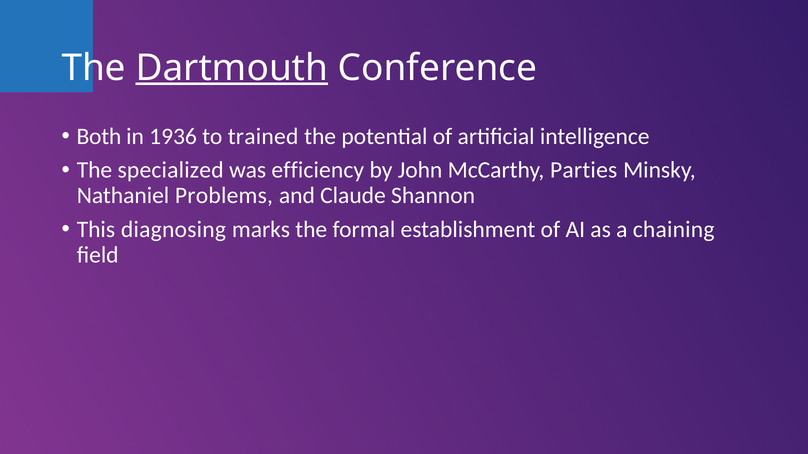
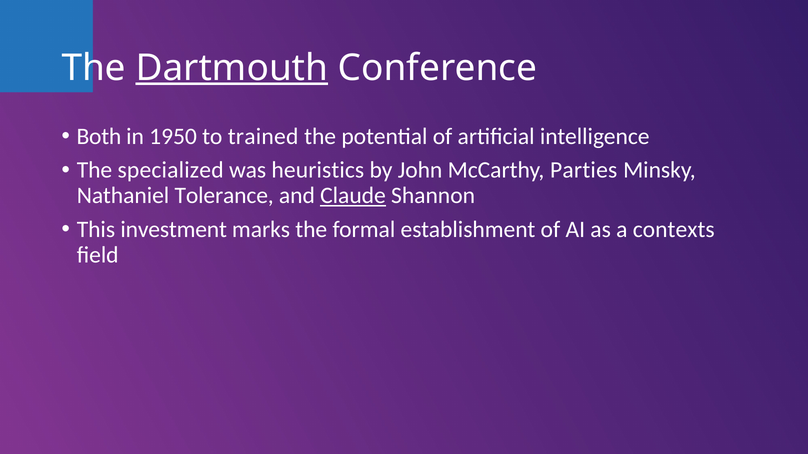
1936: 1936 -> 1950
efficiency: efficiency -> heuristics
Problems: Problems -> Tolerance
Claude underline: none -> present
diagnosing: diagnosing -> investment
chaining: chaining -> contexts
